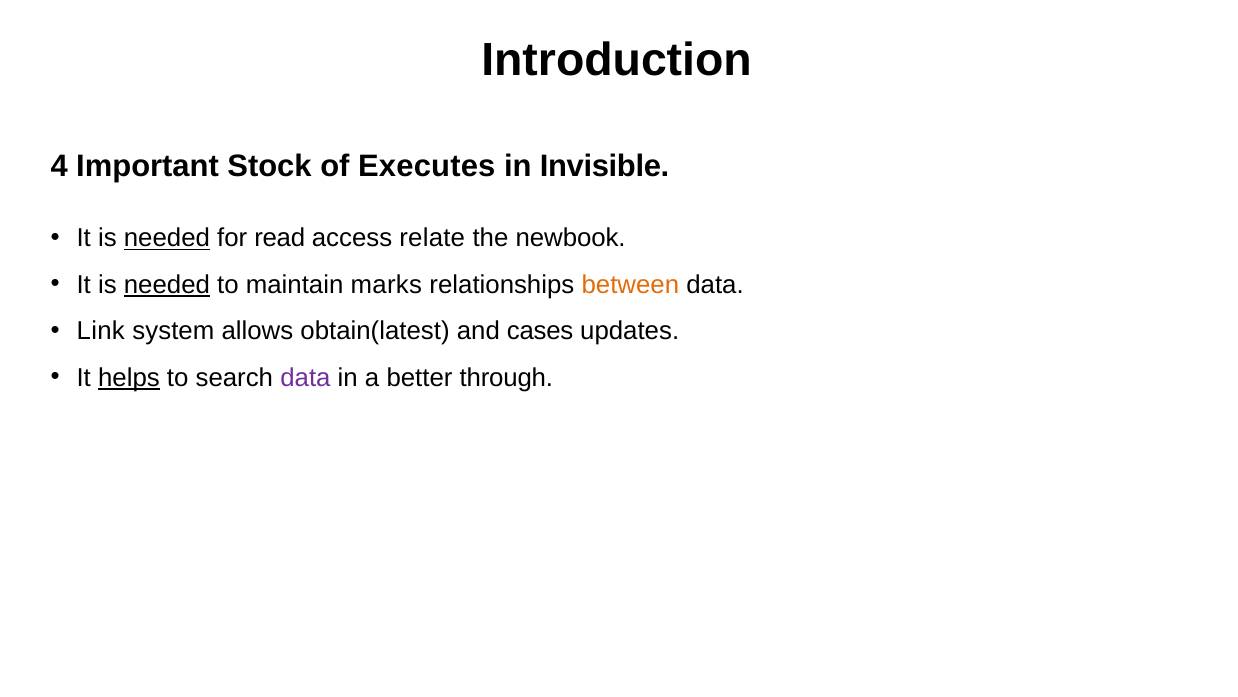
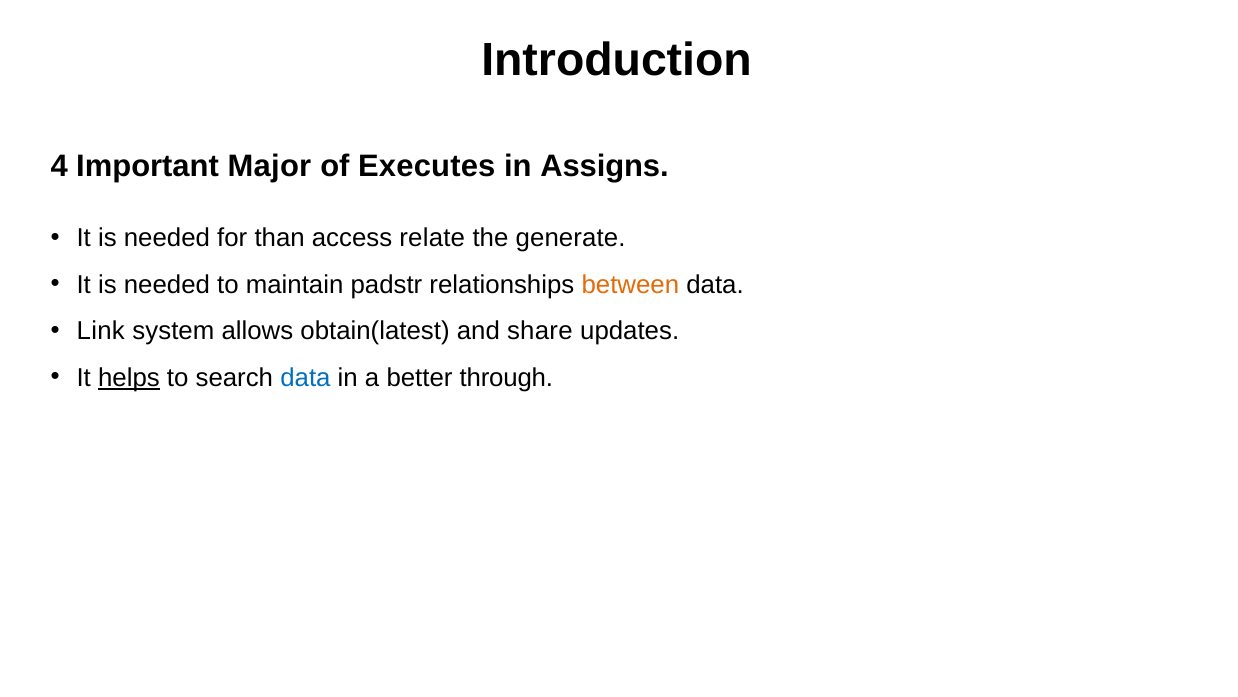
Stock: Stock -> Major
Invisible: Invisible -> Assigns
needed at (167, 238) underline: present -> none
read: read -> than
newbook: newbook -> generate
needed at (167, 284) underline: present -> none
marks: marks -> padstr
cases: cases -> share
data at (305, 377) colour: purple -> blue
